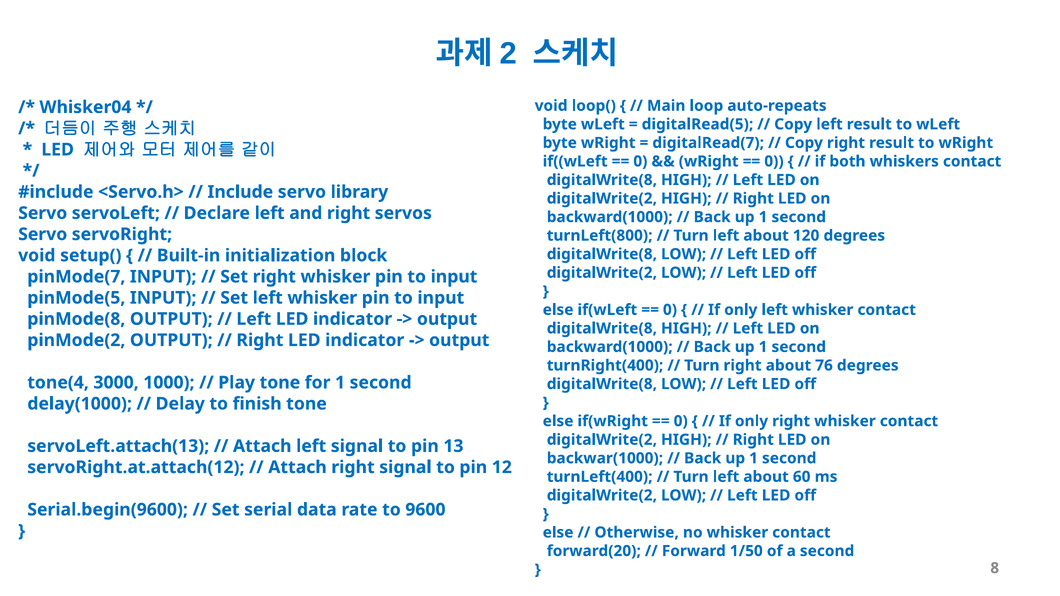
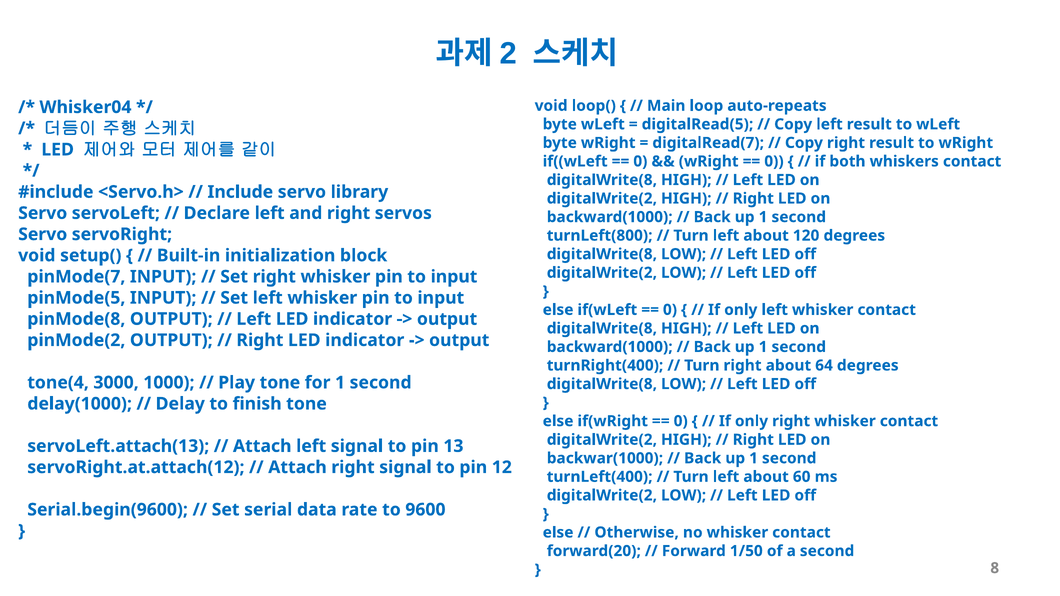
76: 76 -> 64
